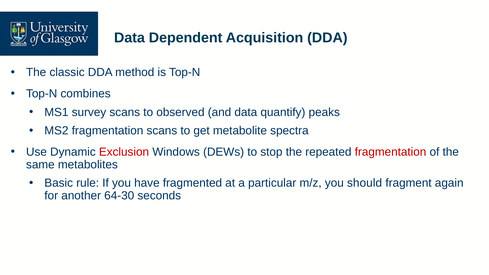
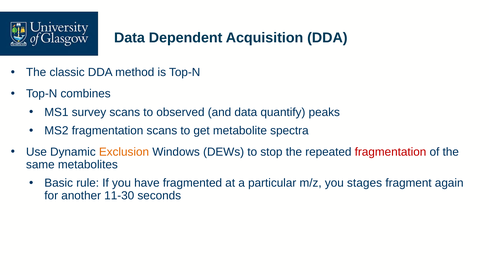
Exclusion colour: red -> orange
should: should -> stages
64-30: 64-30 -> 11-30
